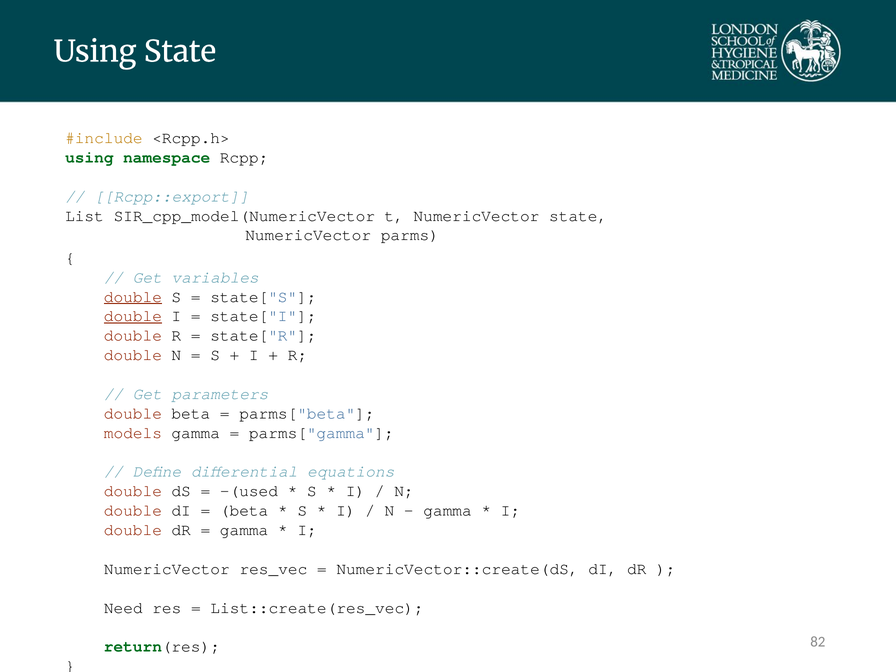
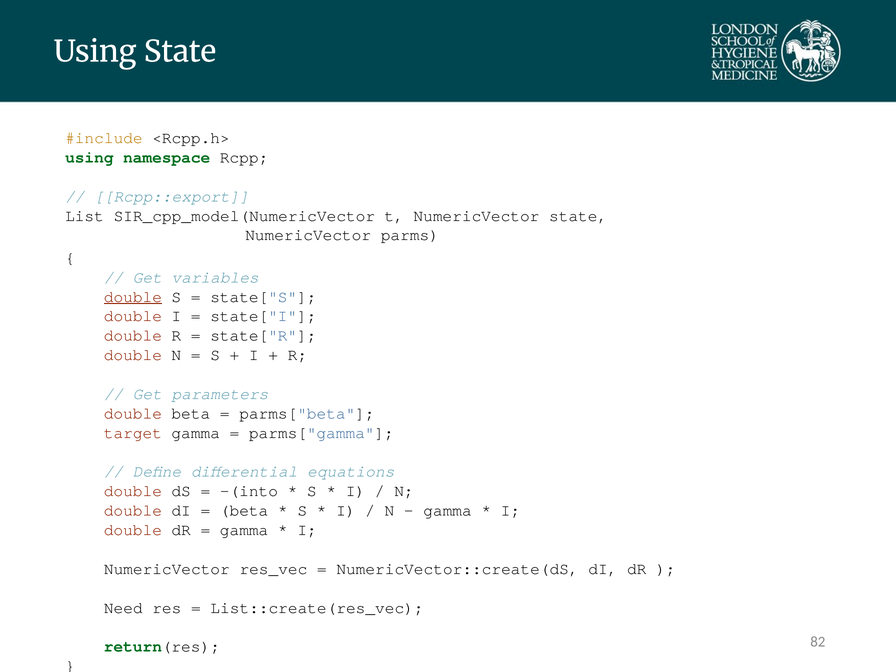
double at (133, 316) underline: present -> none
models: models -> target
-(used: -(used -> -(into
